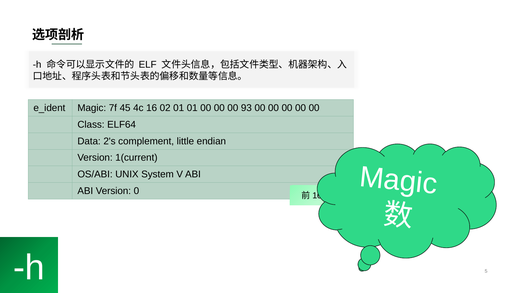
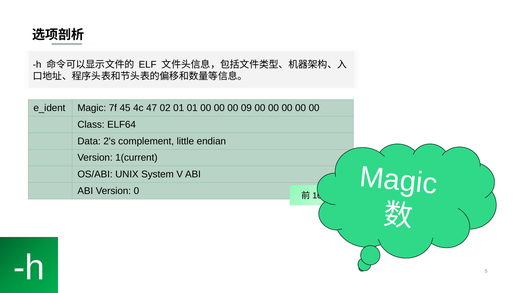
16: 16 -> 47
93: 93 -> 09
